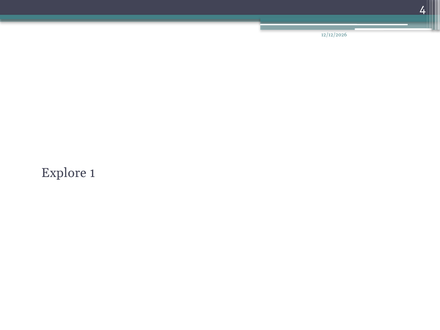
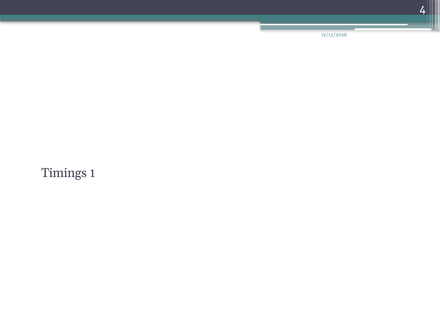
Explore: Explore -> Timings
